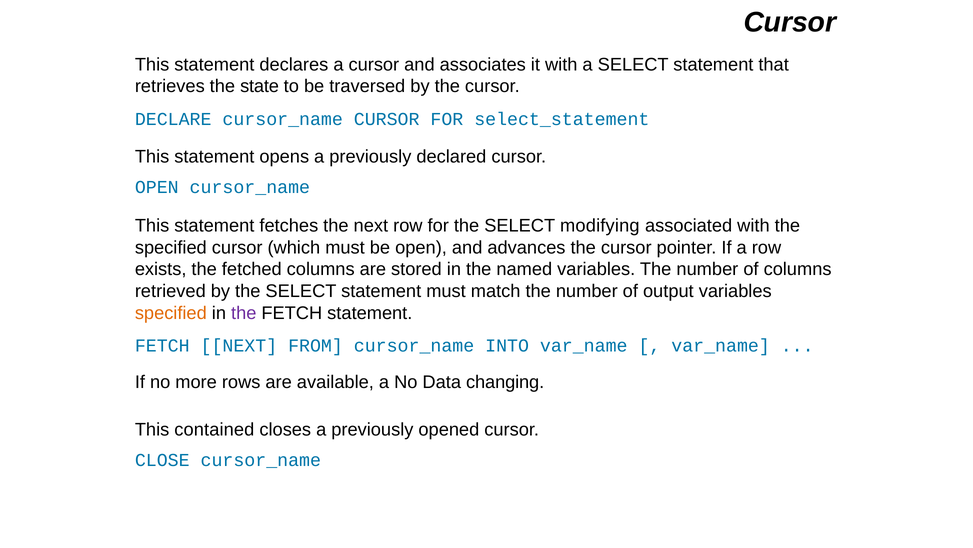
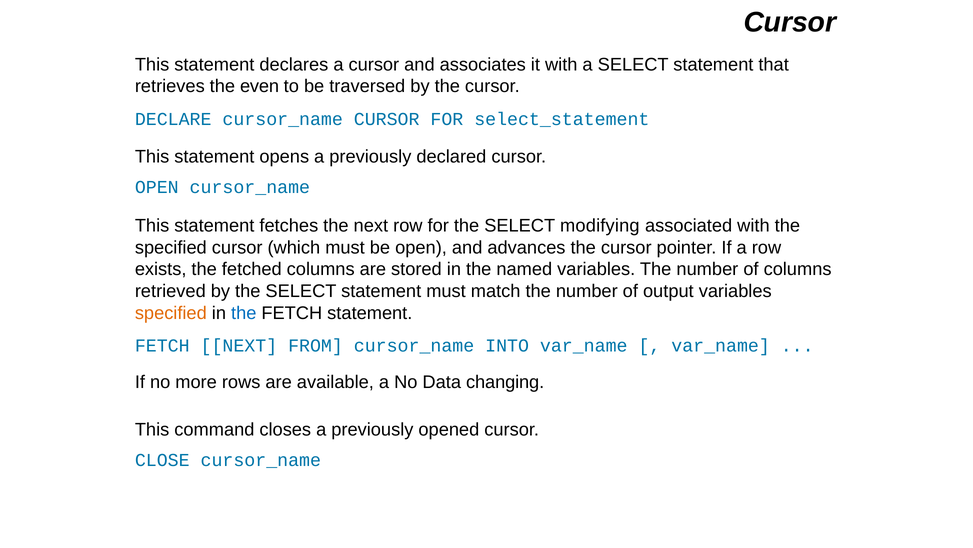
state: state -> even
the at (244, 313) colour: purple -> blue
contained: contained -> command
